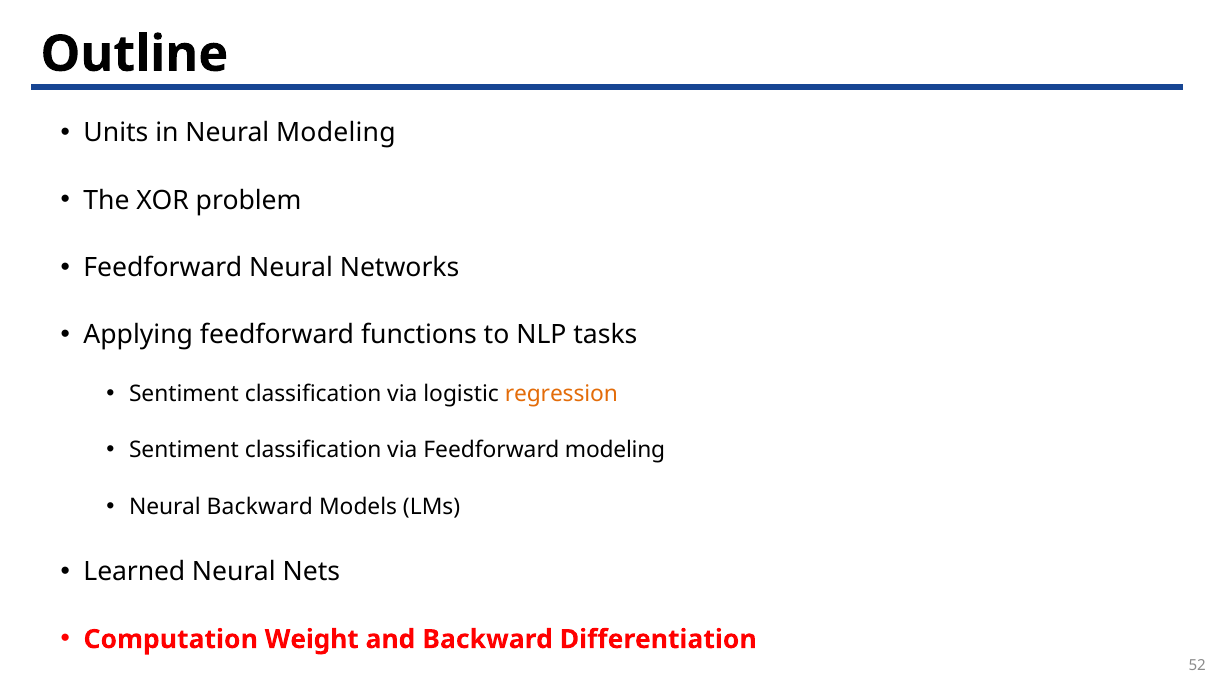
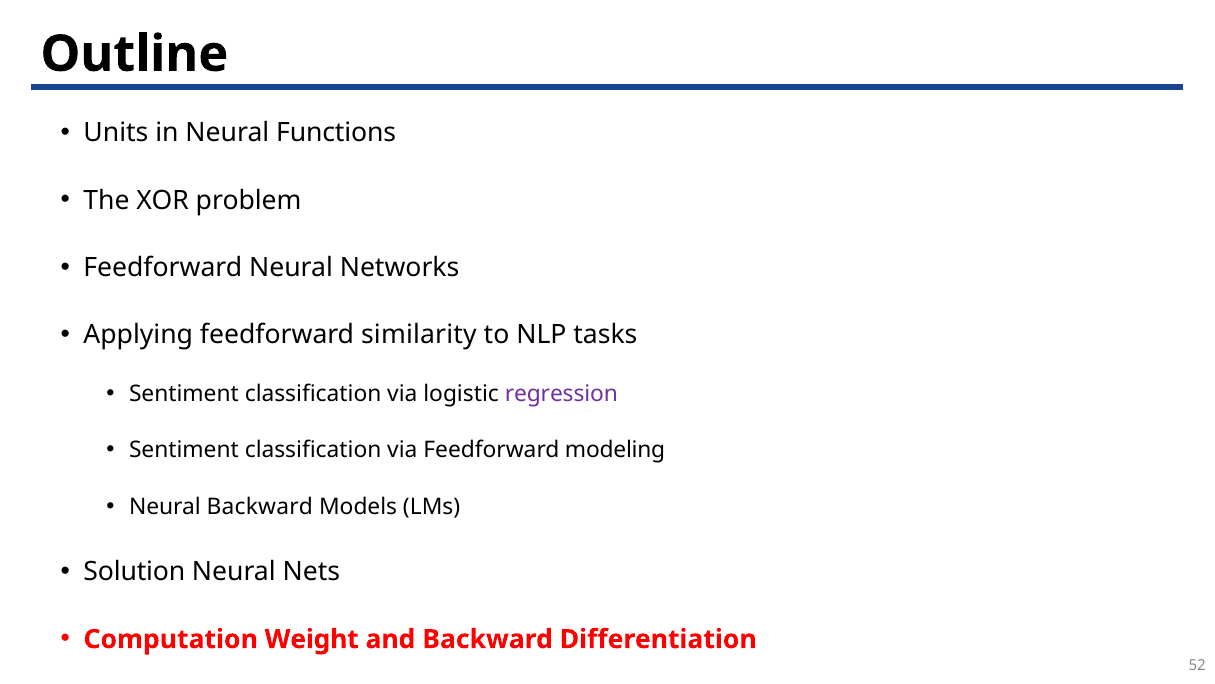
Neural Modeling: Modeling -> Functions
functions: functions -> similarity
regression colour: orange -> purple
Learned: Learned -> Solution
